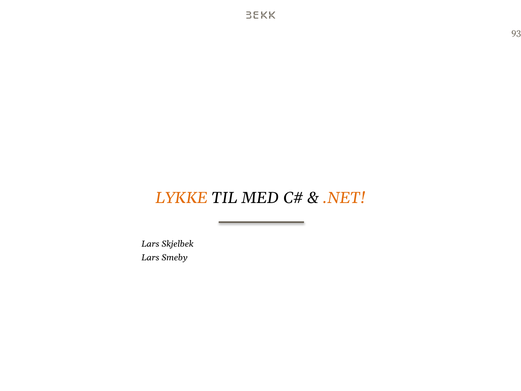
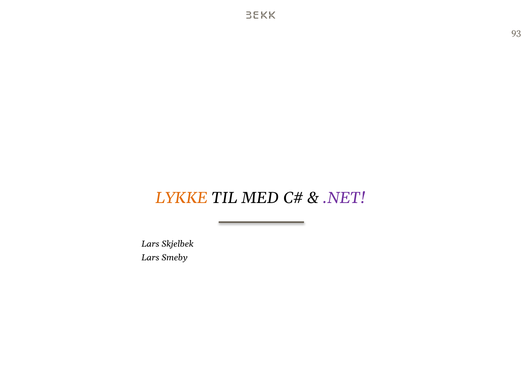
.NET colour: orange -> purple
